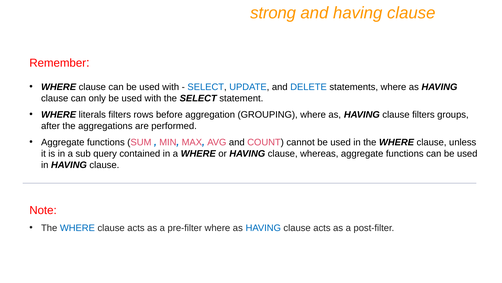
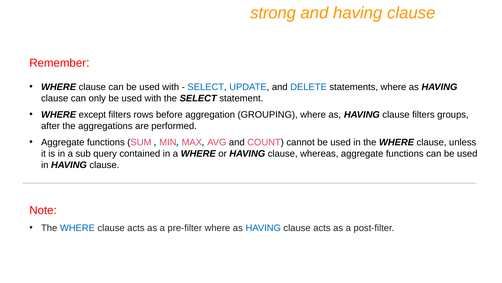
literals: literals -> except
